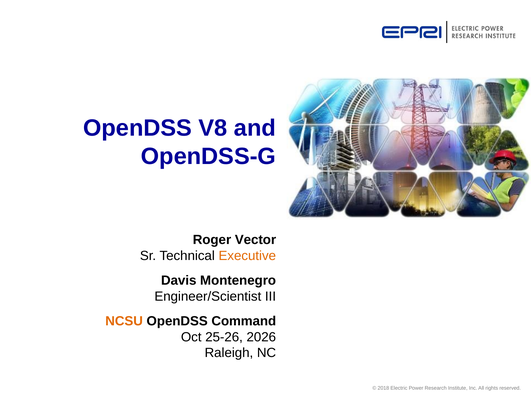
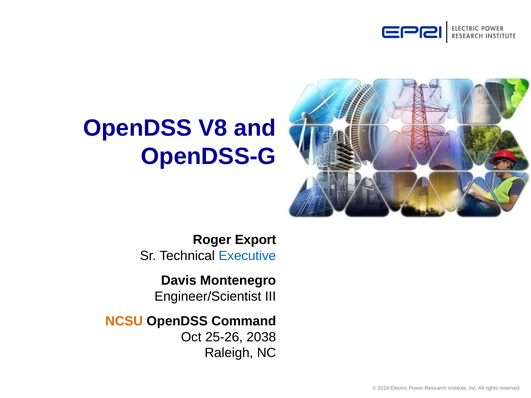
Vector: Vector -> Export
Executive colour: orange -> blue
2026: 2026 -> 2038
